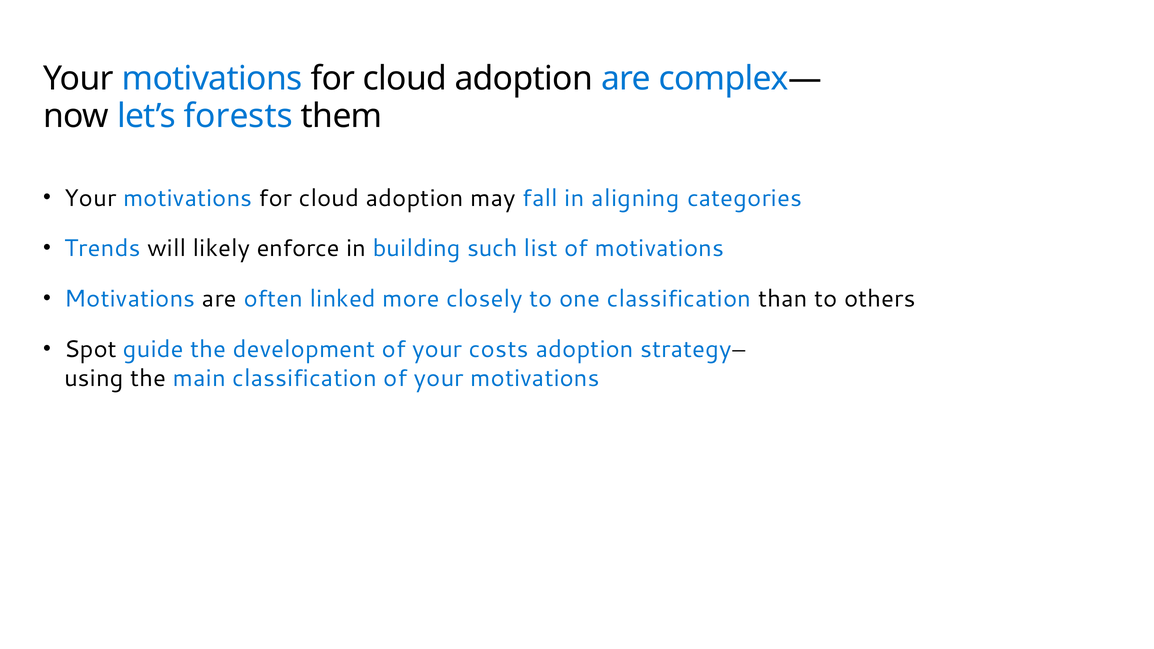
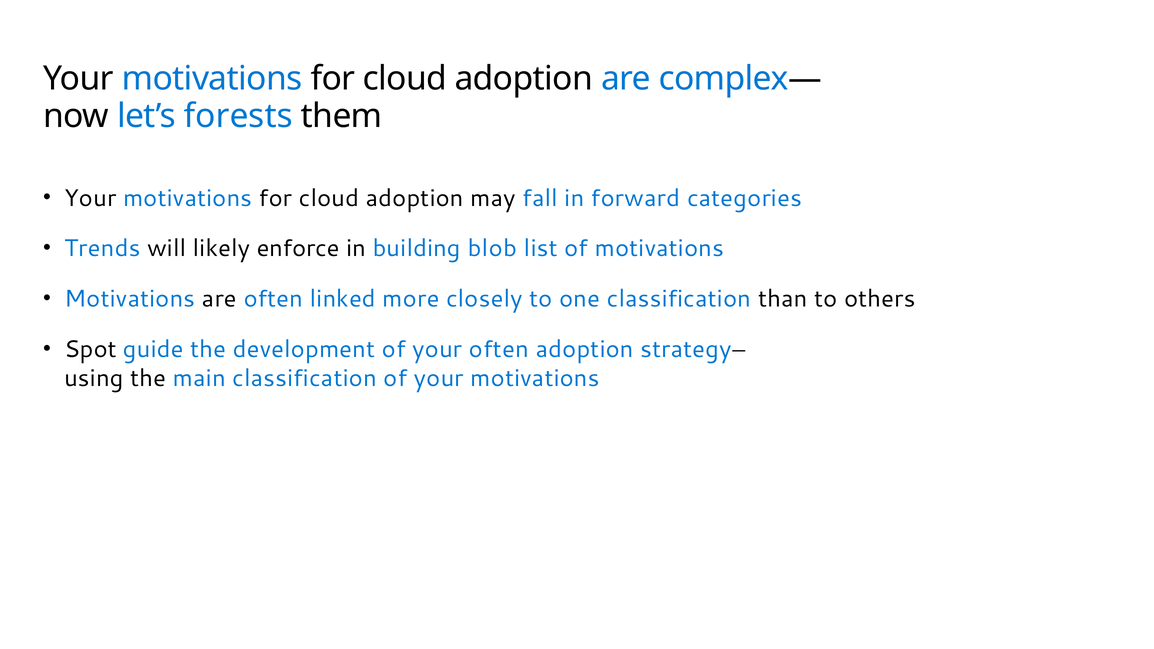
aligning: aligning -> forward
such: such -> blob
your costs: costs -> often
